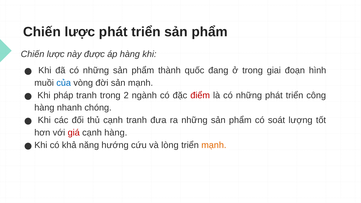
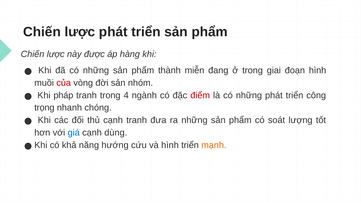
quốc: quốc -> miễn
của colour: blue -> red
sản mạnh: mạnh -> nhóm
2: 2 -> 4
hàng at (44, 108): hàng -> trọng
giá colour: red -> blue
cạnh hàng: hàng -> dùng
và lòng: lòng -> hình
